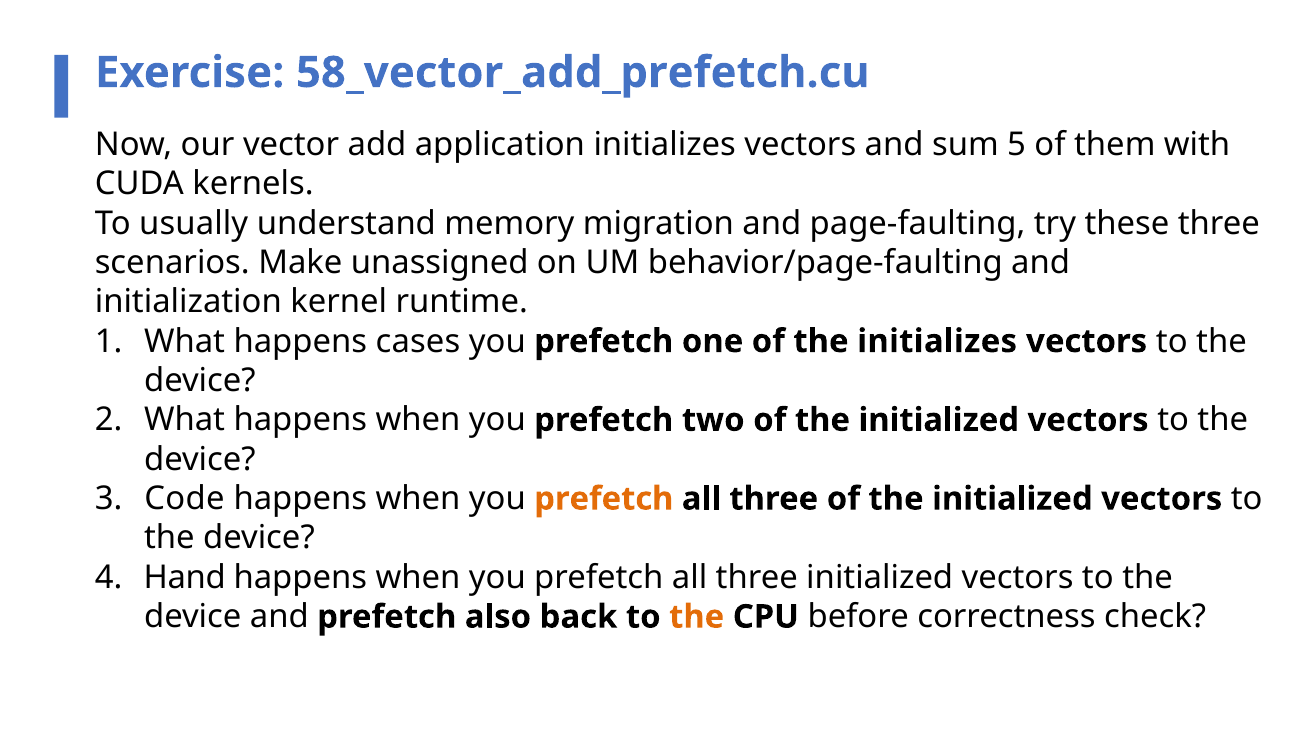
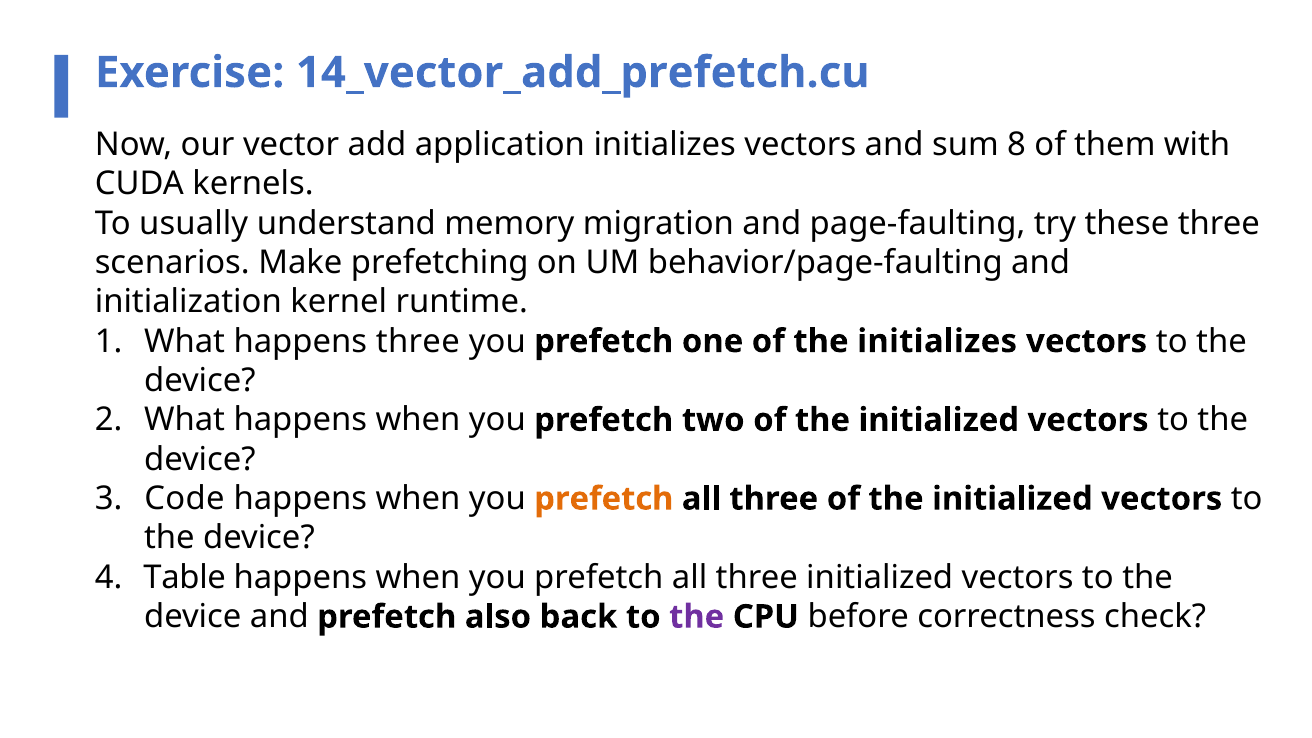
58_vector_add_prefetch.cu: 58_vector_add_prefetch.cu -> 14_vector_add_prefetch.cu
5: 5 -> 8
unassigned: unassigned -> prefetching
happens cases: cases -> three
Hand: Hand -> Table
the at (697, 617) colour: orange -> purple
